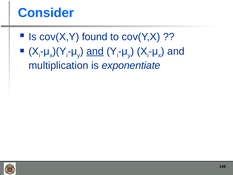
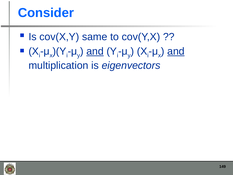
found: found -> same
and at (176, 51) underline: none -> present
exponentiate: exponentiate -> eigenvectors
